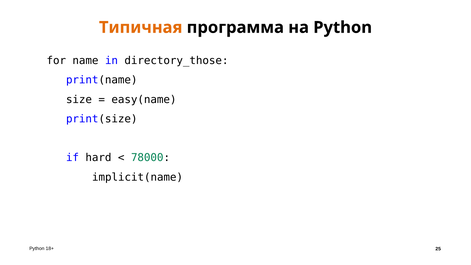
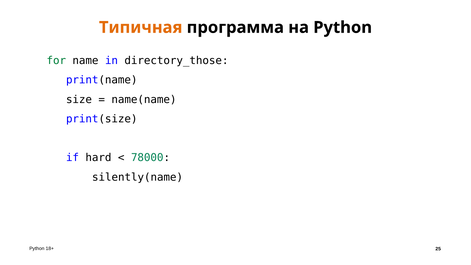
for colour: black -> green
easy(name: easy(name -> name(name
implicit(name: implicit(name -> silently(name
